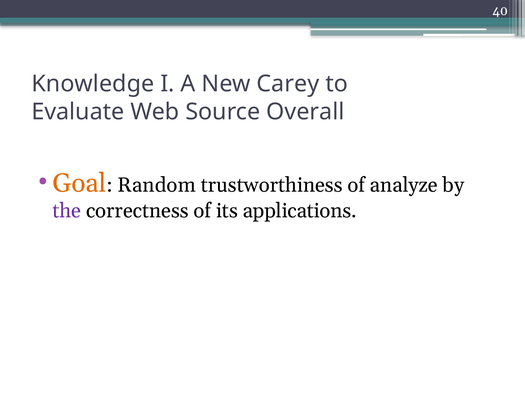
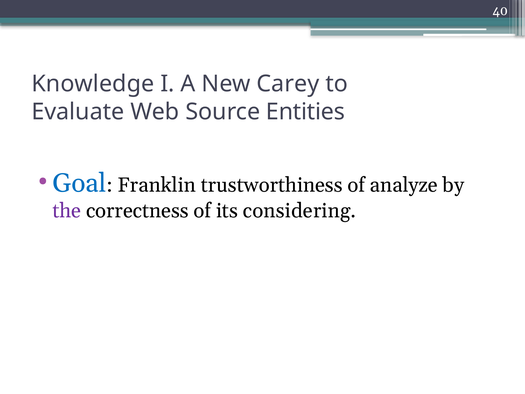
Overall: Overall -> Entities
Goal colour: orange -> blue
Random: Random -> Franklin
applications: applications -> considering
